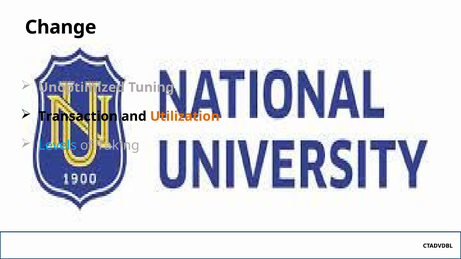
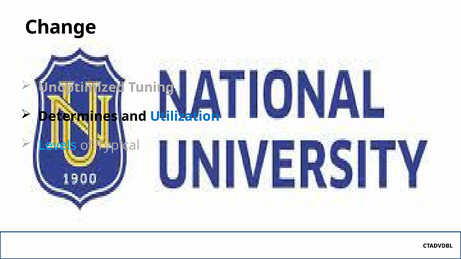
Transaction: Transaction -> Determines
Utilization colour: orange -> blue
Taking: Taking -> Typical
